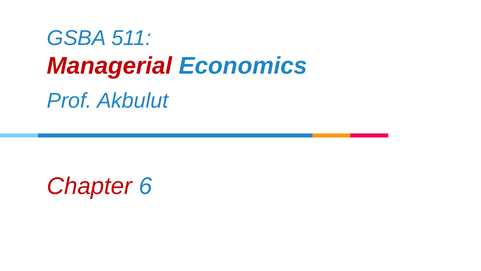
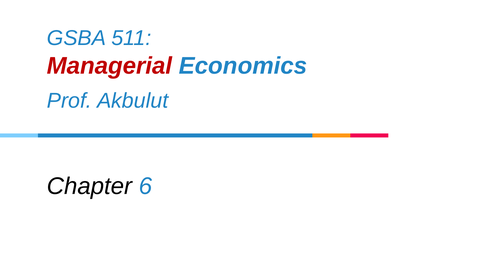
Chapter colour: red -> black
